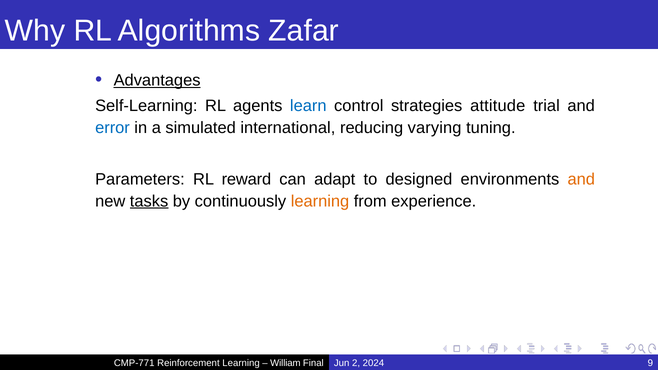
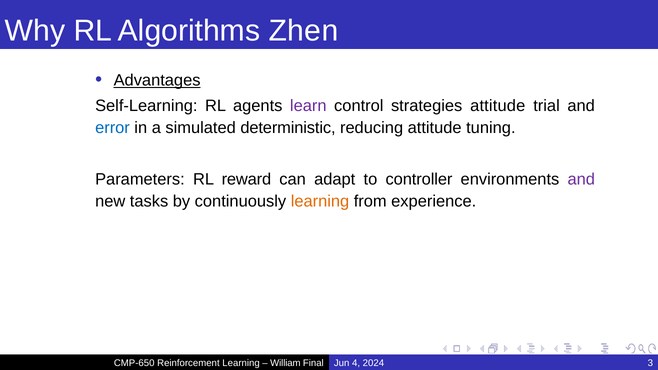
Zafar: Zafar -> Zhen
learn colour: blue -> purple
international: international -> deterministic
reducing varying: varying -> attitude
designed: designed -> controller
and at (581, 179) colour: orange -> purple
tasks underline: present -> none
CMP-771: CMP-771 -> CMP-650
2: 2 -> 4
9: 9 -> 3
